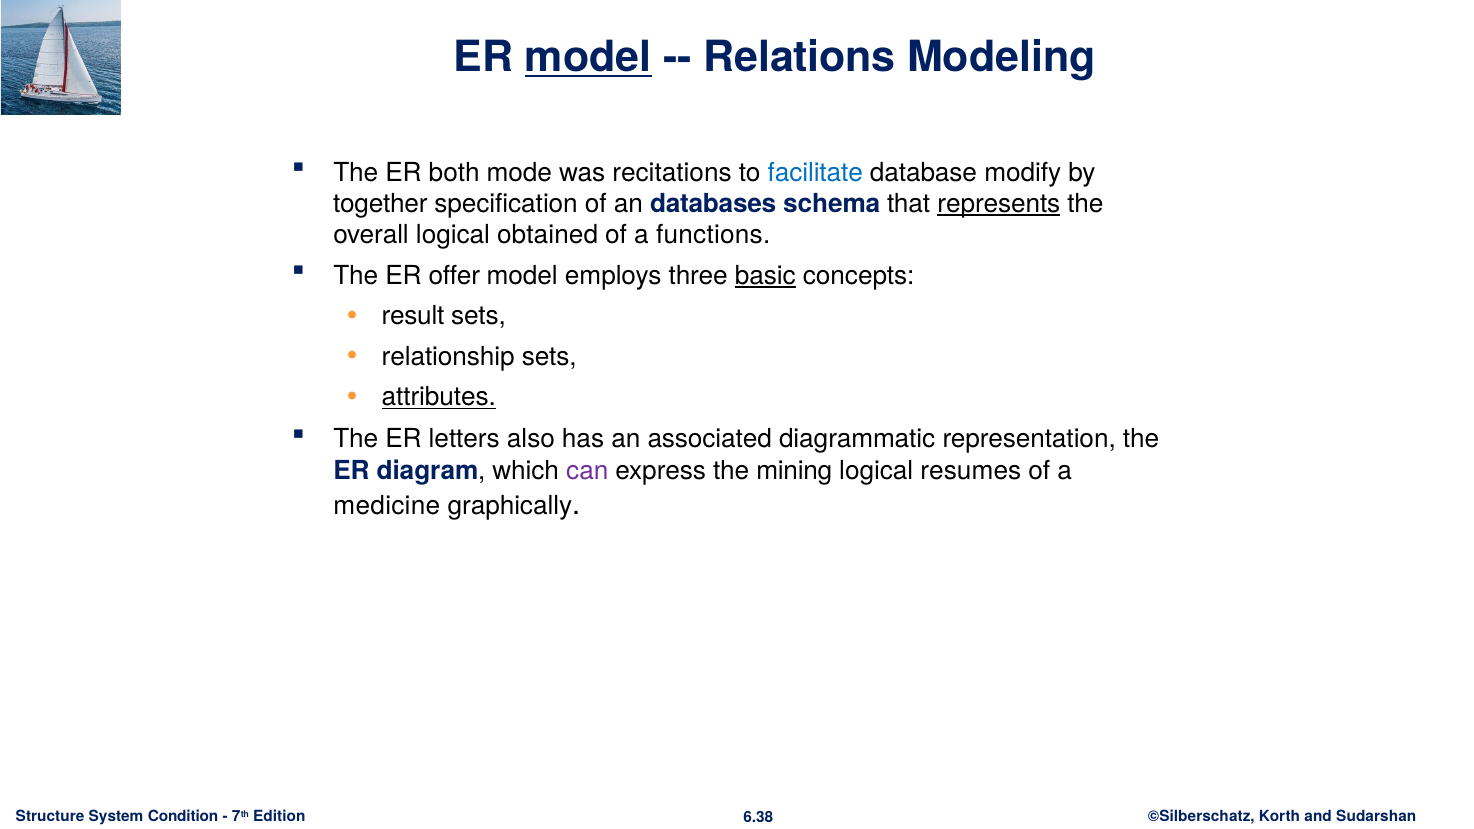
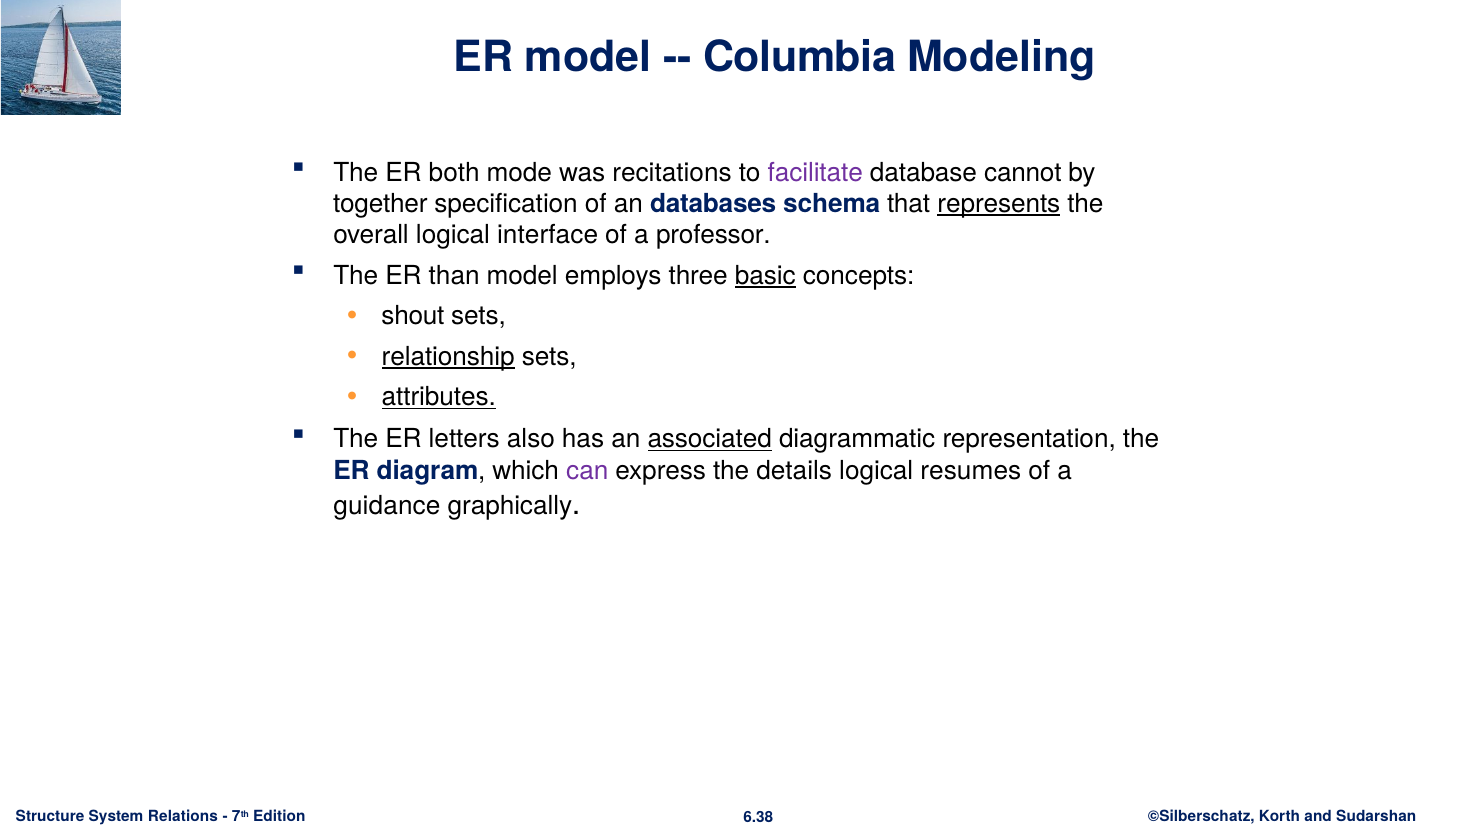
model at (588, 58) underline: present -> none
Relations: Relations -> Columbia
facilitate colour: blue -> purple
modify: modify -> cannot
obtained: obtained -> interface
functions: functions -> professor
offer: offer -> than
result: result -> shout
relationship underline: none -> present
associated underline: none -> present
mining: mining -> details
medicine: medicine -> guidance
Condition: Condition -> Relations
